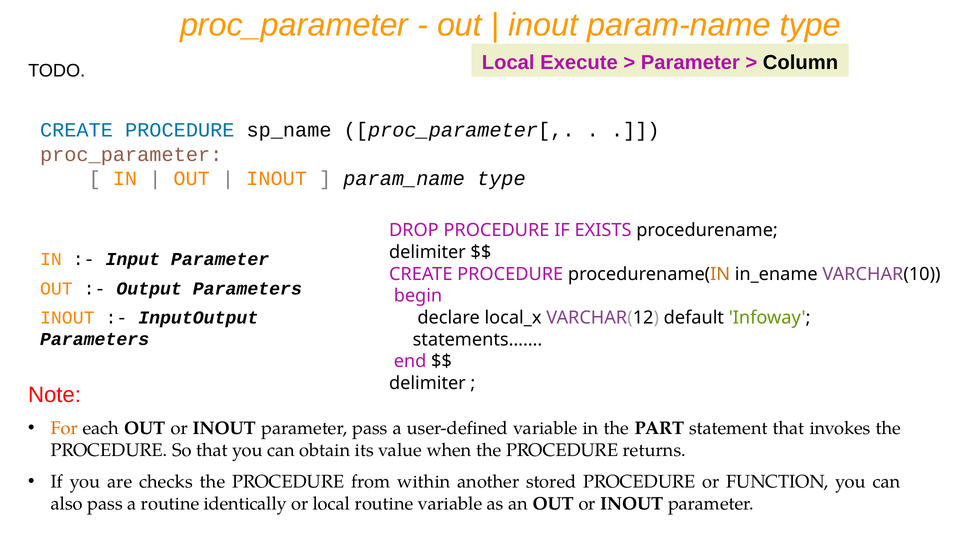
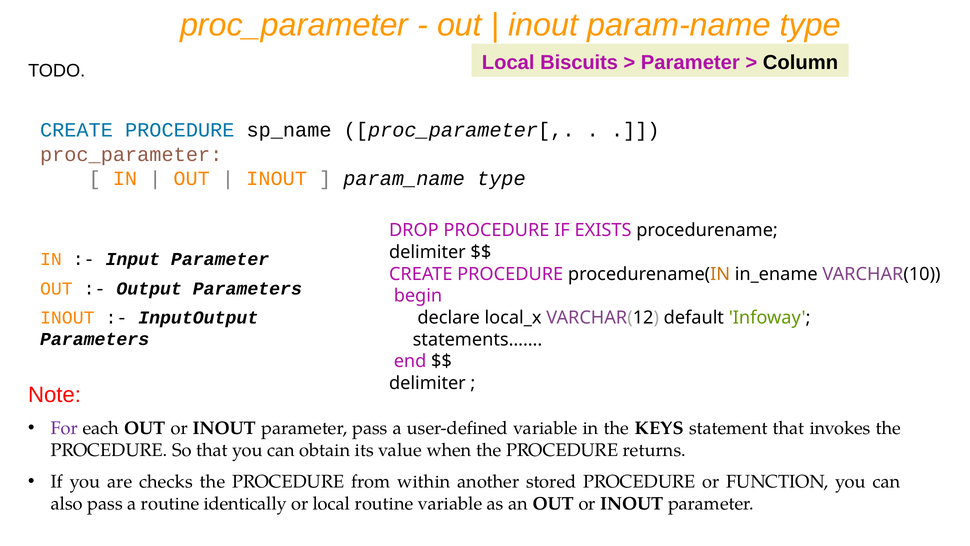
Execute: Execute -> Biscuits
For colour: orange -> purple
PART: PART -> KEYS
